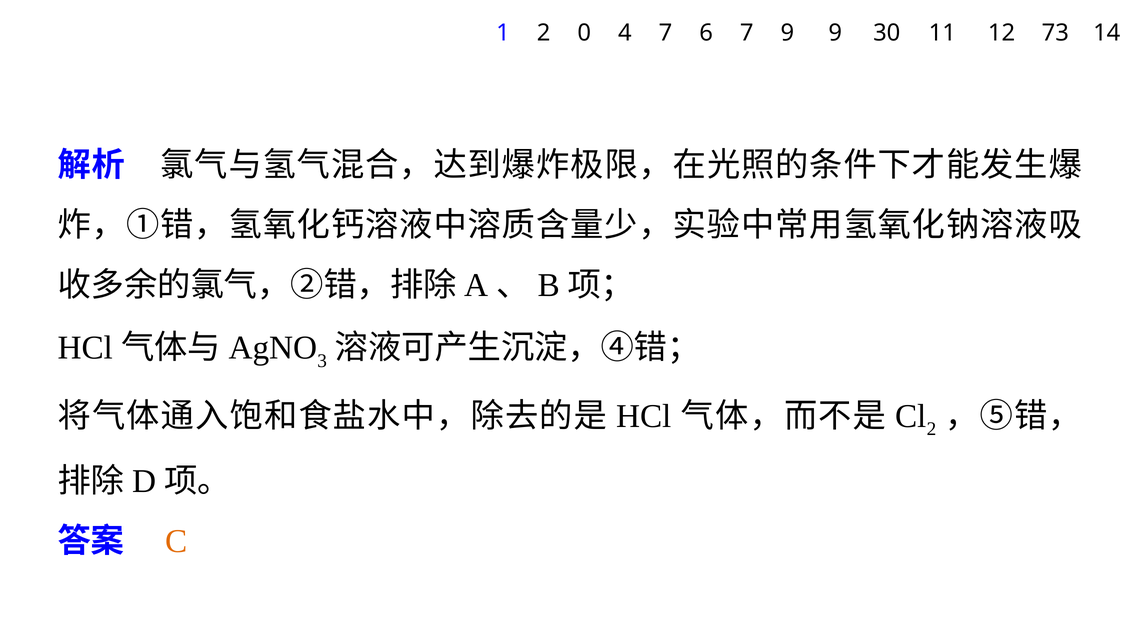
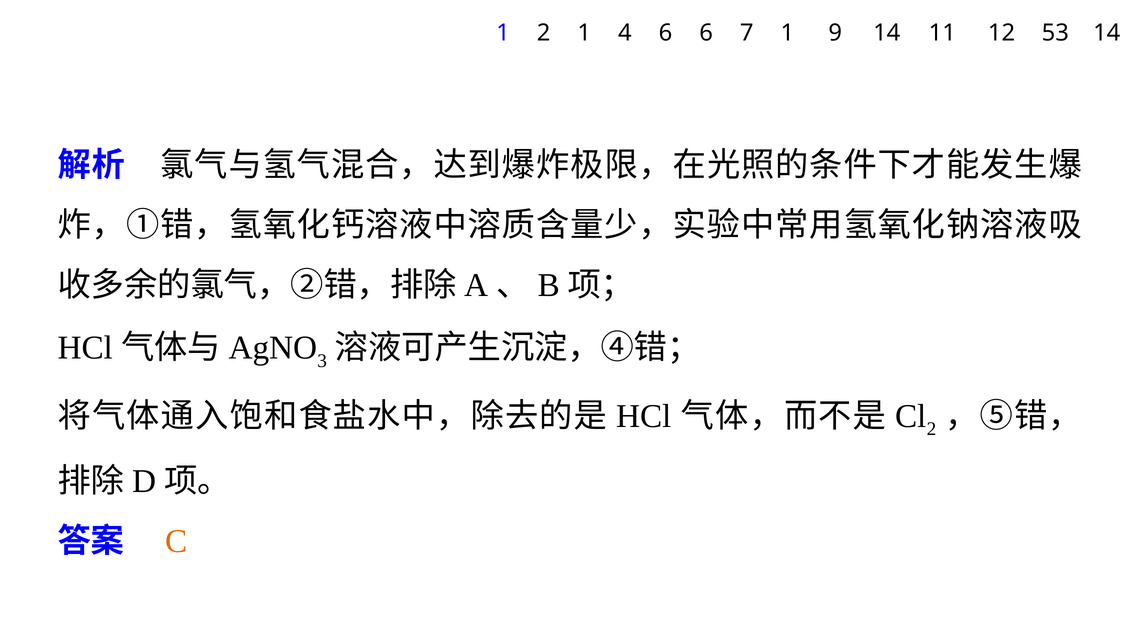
2 0: 0 -> 1
4 7: 7 -> 6
7 9: 9 -> 1
9 30: 30 -> 14
73: 73 -> 53
